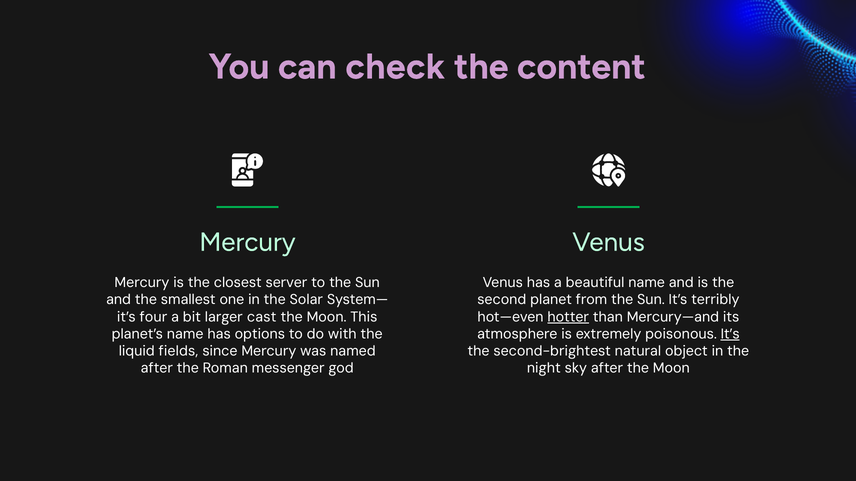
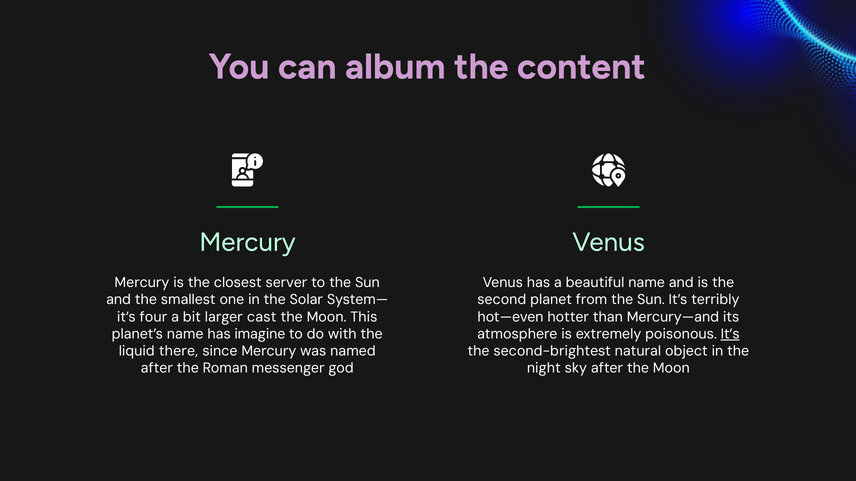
check: check -> album
hotter underline: present -> none
options: options -> imagine
fields: fields -> there
